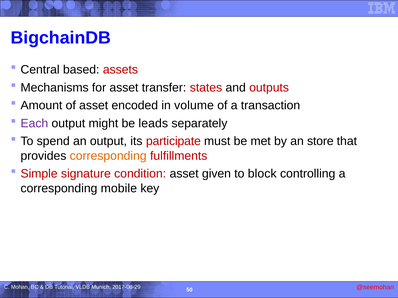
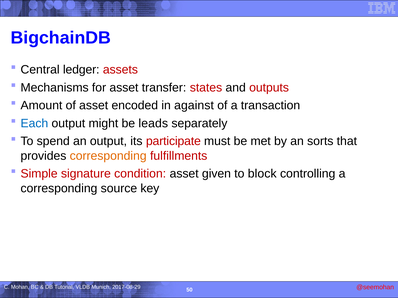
based: based -> ledger
volume: volume -> against
Each colour: purple -> blue
store: store -> sorts
mobile: mobile -> source
